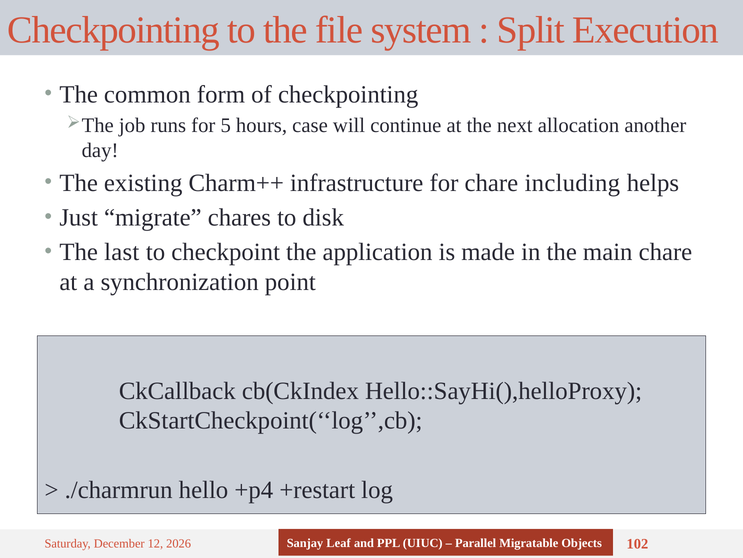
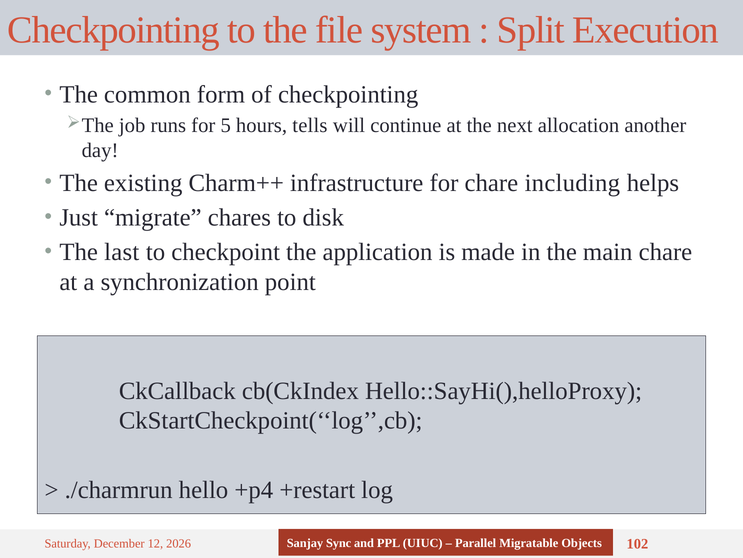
case: case -> tells
Leaf: Leaf -> Sync
